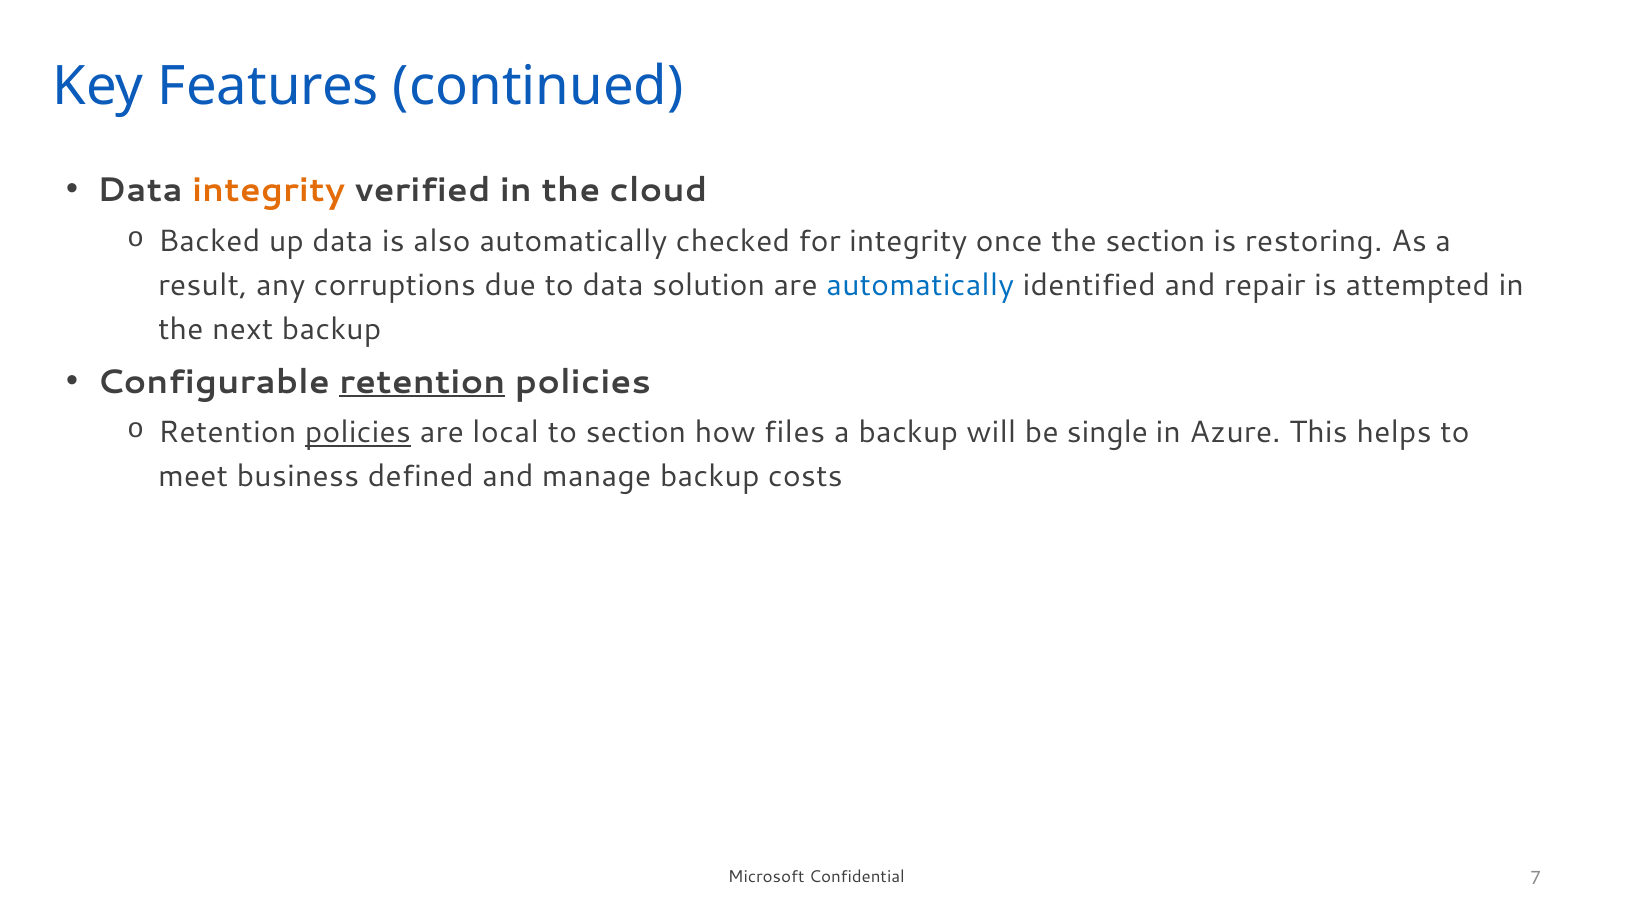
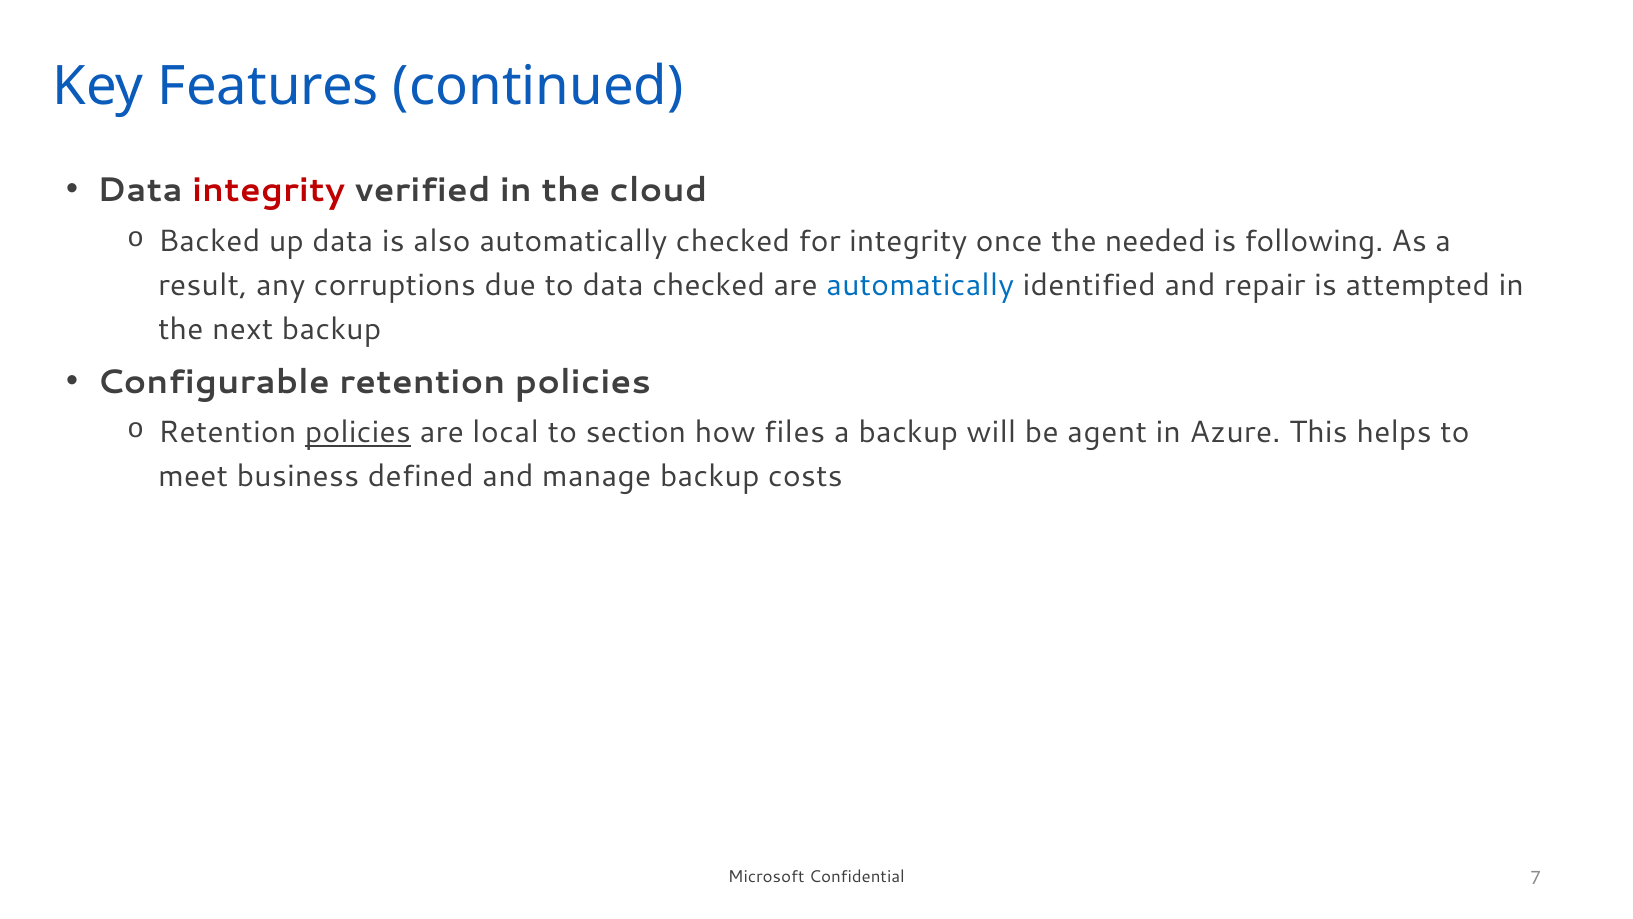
integrity at (269, 190) colour: orange -> red
the section: section -> needed
restoring: restoring -> following
data solution: solution -> checked
retention at (422, 382) underline: present -> none
single: single -> agent
